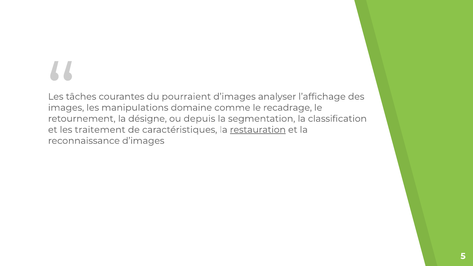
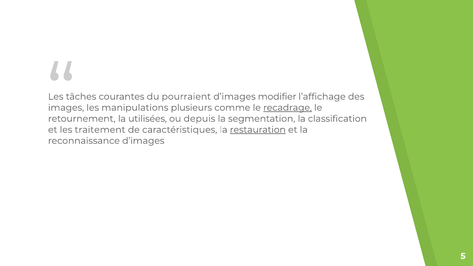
analyser: analyser -> modifier
domaine: domaine -> plusieurs
recadrage underline: none -> present
désigne: désigne -> utilisées
